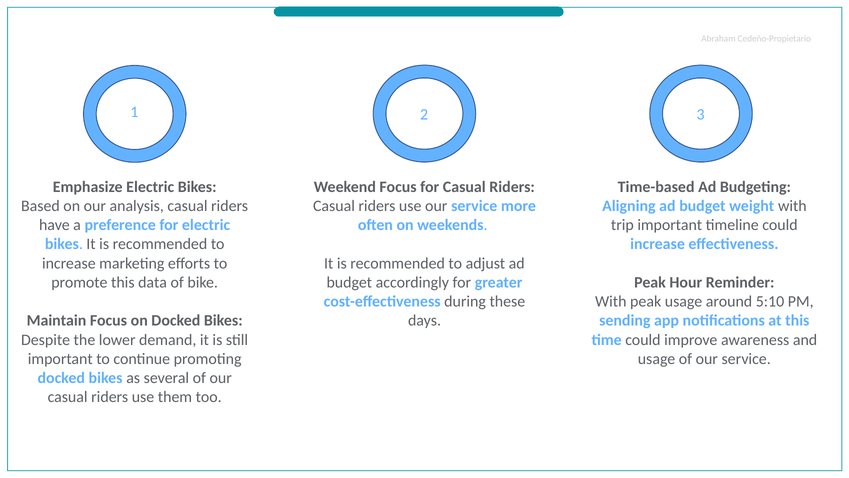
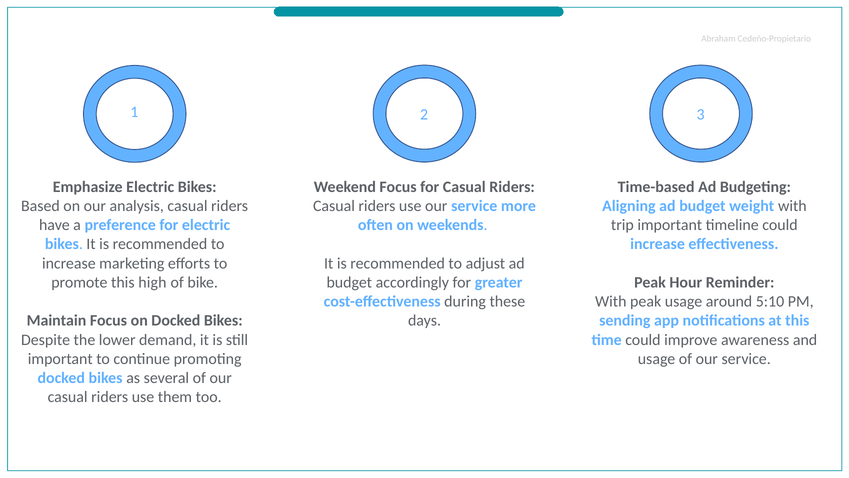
data: data -> high
